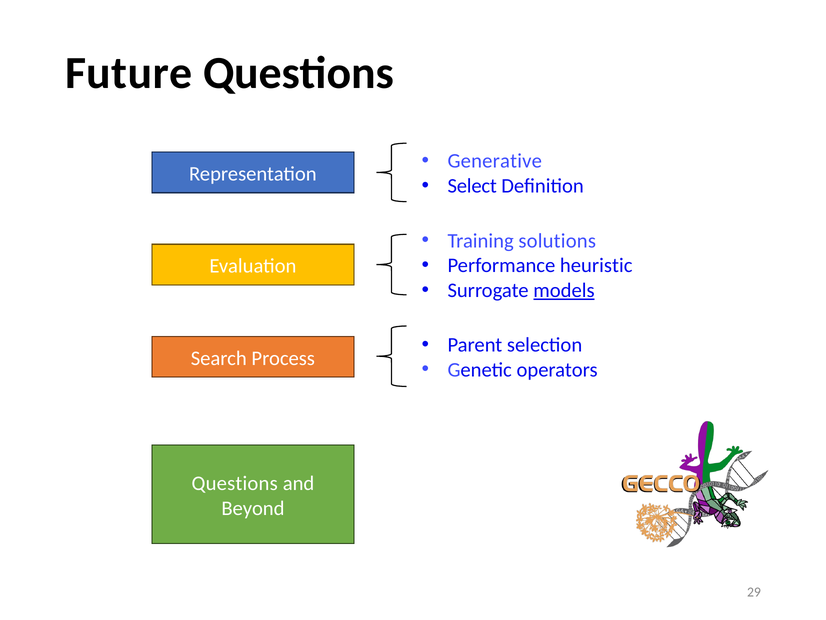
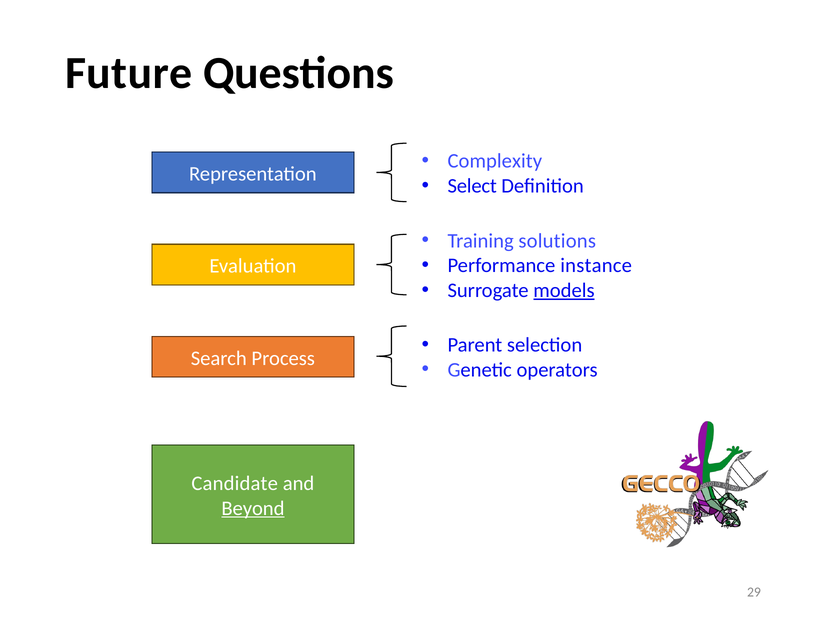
Generative: Generative -> Complexity
heuristic: heuristic -> instance
Questions at (235, 483): Questions -> Candidate
Beyond underline: none -> present
